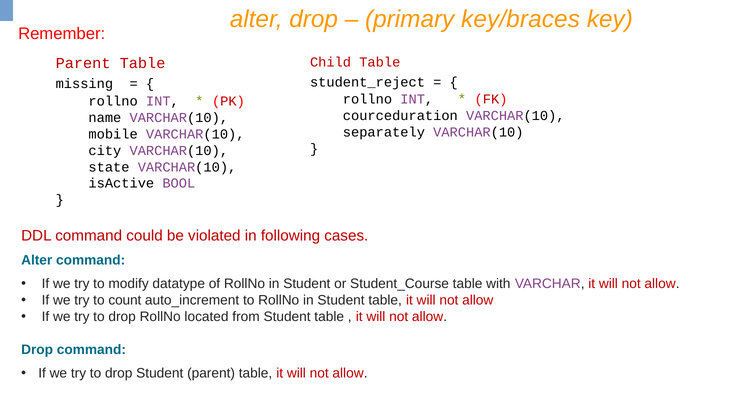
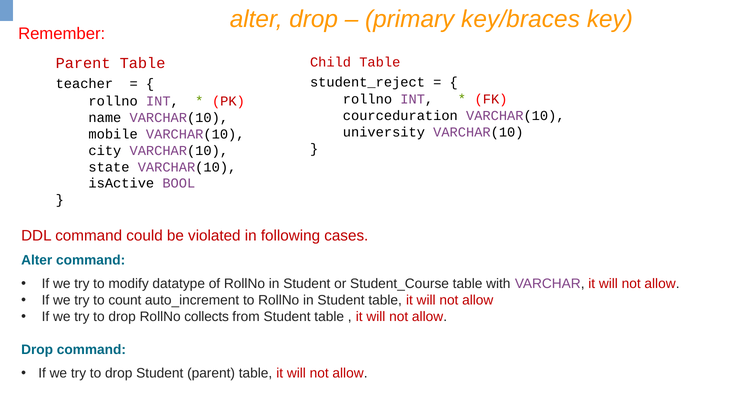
missing: missing -> teacher
separately: separately -> university
located: located -> collects
